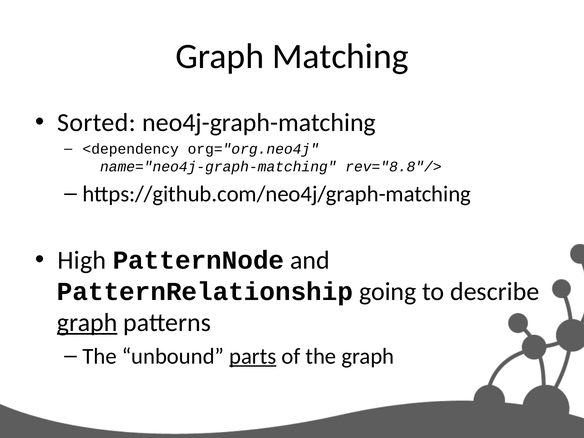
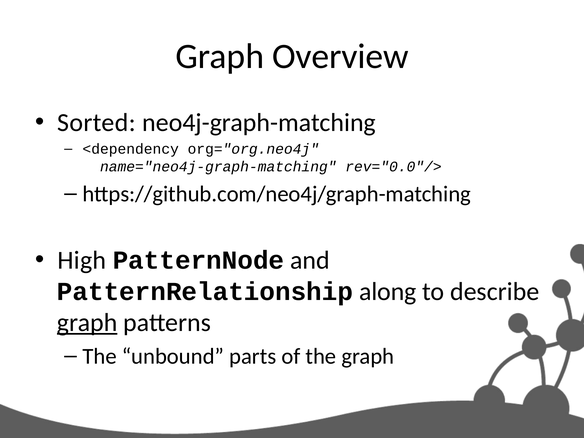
Matching: Matching -> Overview
rev="8.8"/>: rev="8.8"/> -> rev="0.0"/>
going: going -> along
parts underline: present -> none
